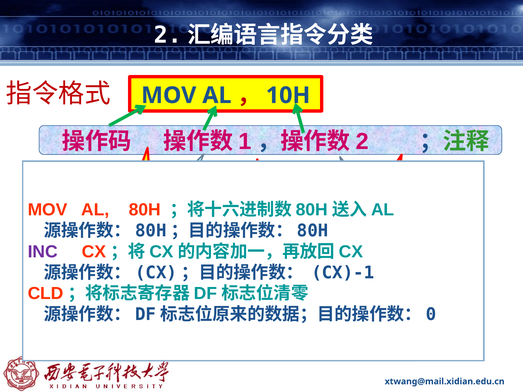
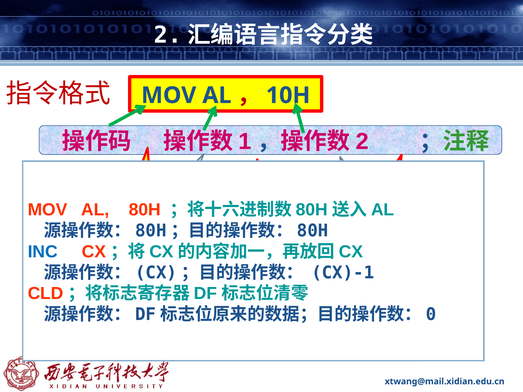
INC colour: purple -> blue
